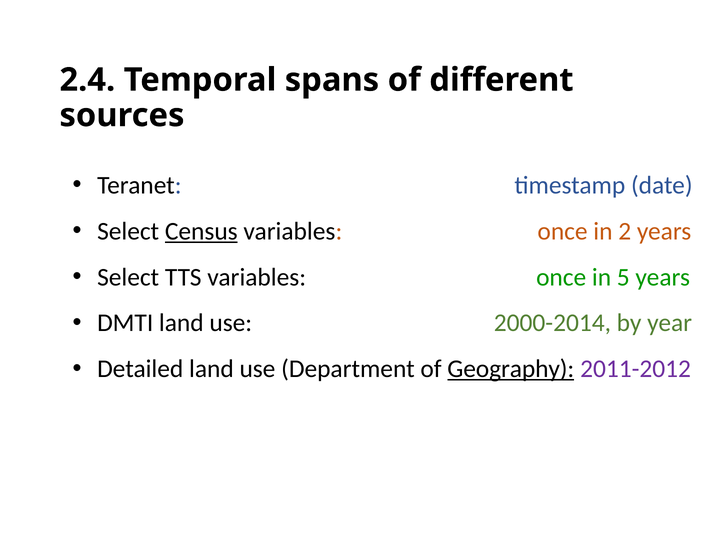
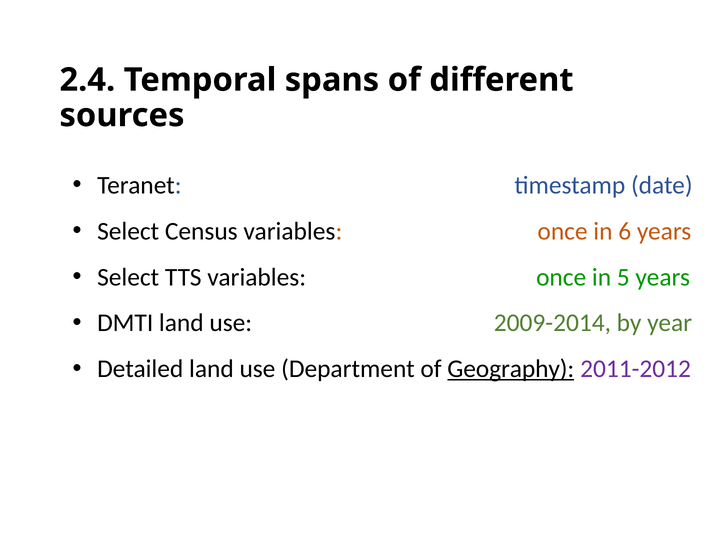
Census underline: present -> none
2: 2 -> 6
2000-2014: 2000-2014 -> 2009-2014
